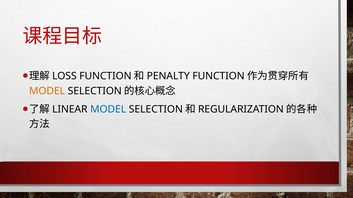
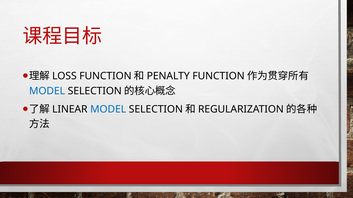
MODEL at (47, 91) colour: orange -> blue
